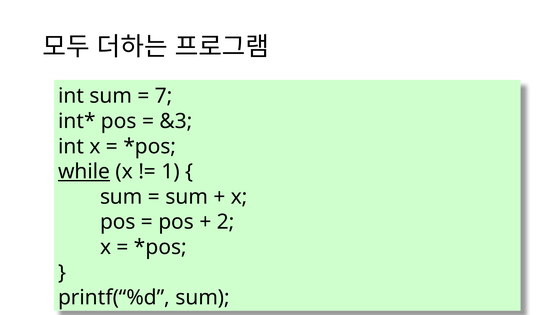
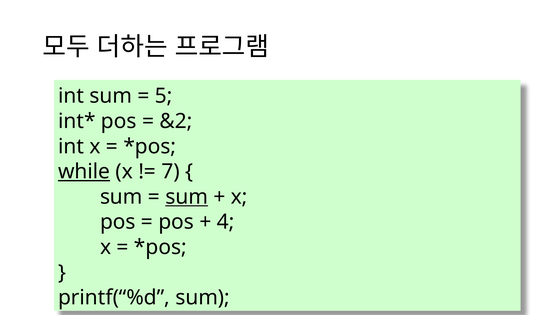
7: 7 -> 5
&3: &3 -> &2
1: 1 -> 7
sum at (187, 196) underline: none -> present
2: 2 -> 4
